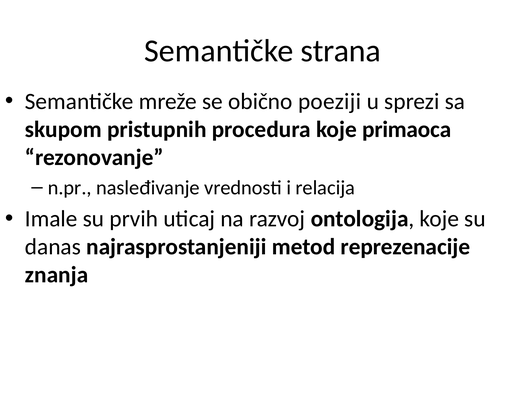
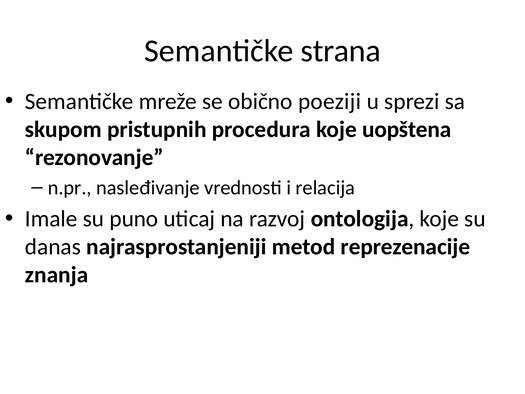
primaoca: primaoca -> uopštena
prvih: prvih -> puno
